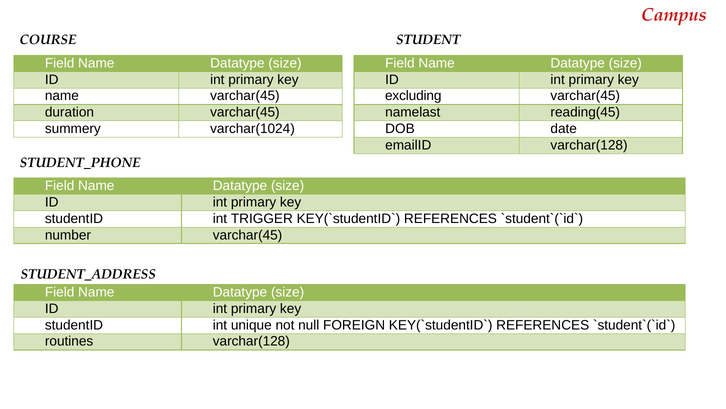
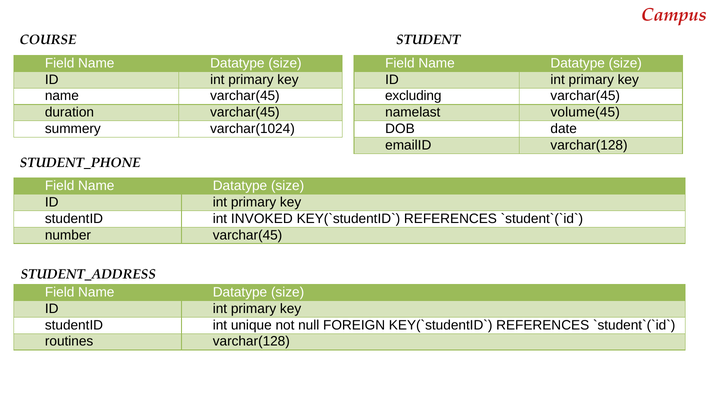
reading(45: reading(45 -> volume(45
TRIGGER: TRIGGER -> INVOKED
